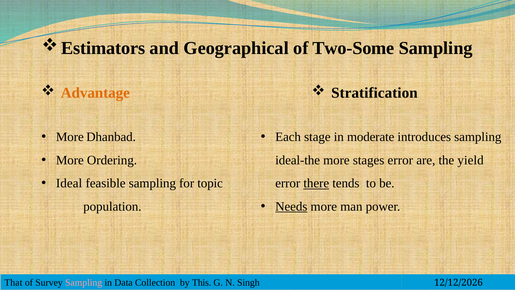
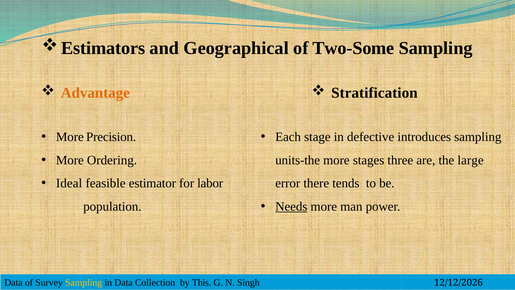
Dhanbad: Dhanbad -> Precision
moderate: moderate -> defective
ideal-the: ideal-the -> units-the
stages error: error -> three
yield: yield -> large
feasible sampling: sampling -> estimator
topic: topic -> labor
there underline: present -> none
That at (13, 282): That -> Data
Sampling at (84, 282) colour: pink -> yellow
